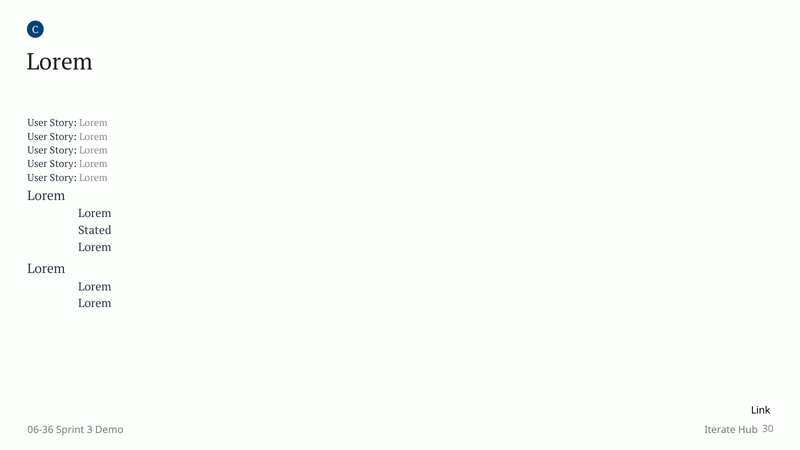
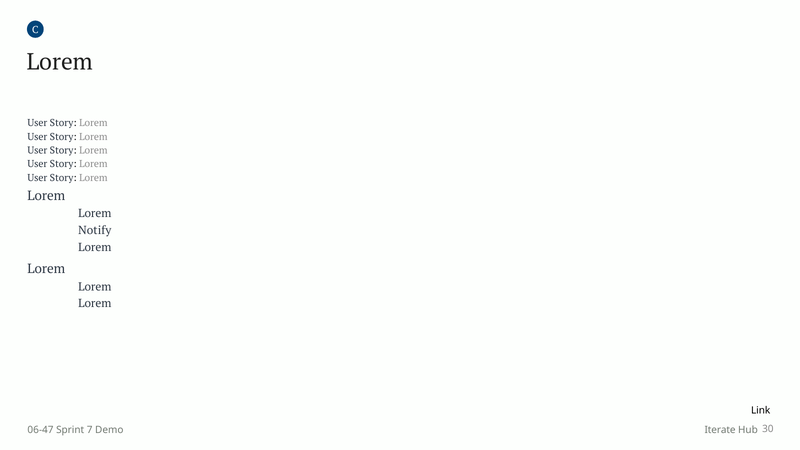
Stated: Stated -> Notify
06-36: 06-36 -> 06-47
3: 3 -> 7
